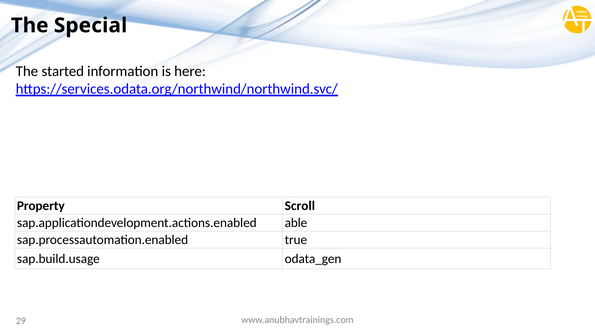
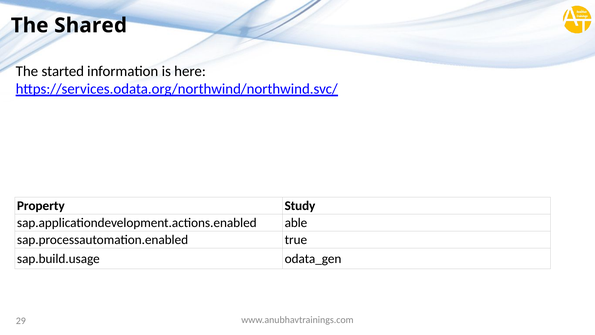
Special: Special -> Shared
Scroll: Scroll -> Study
